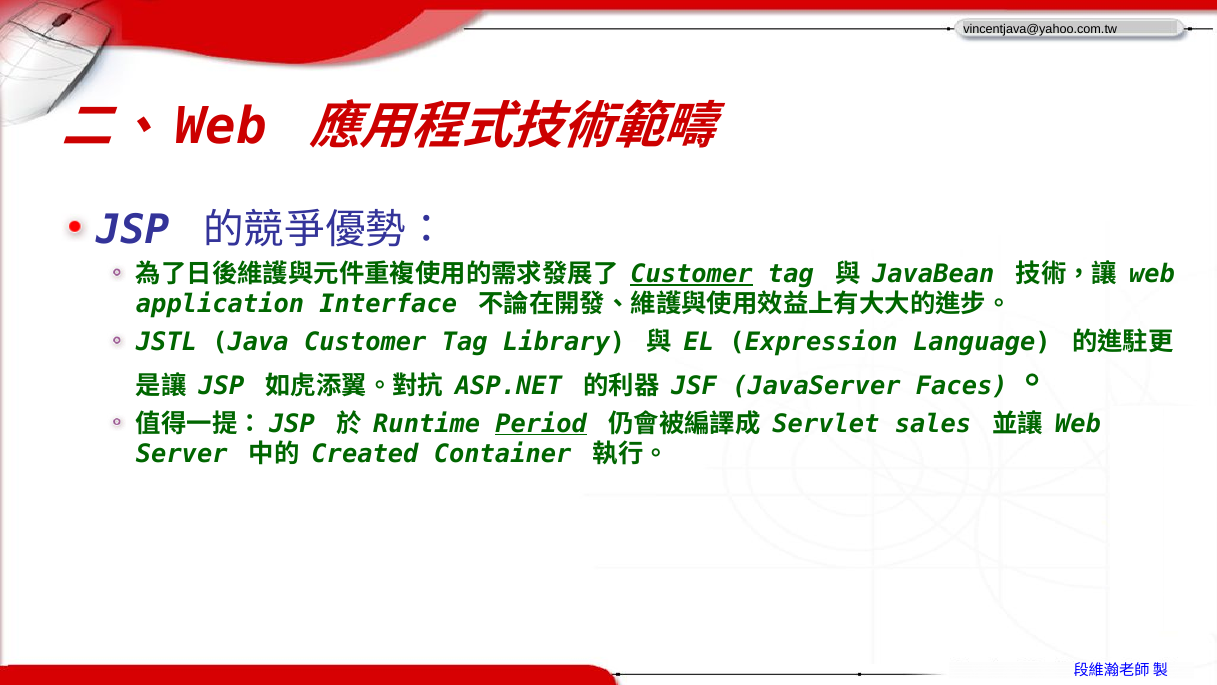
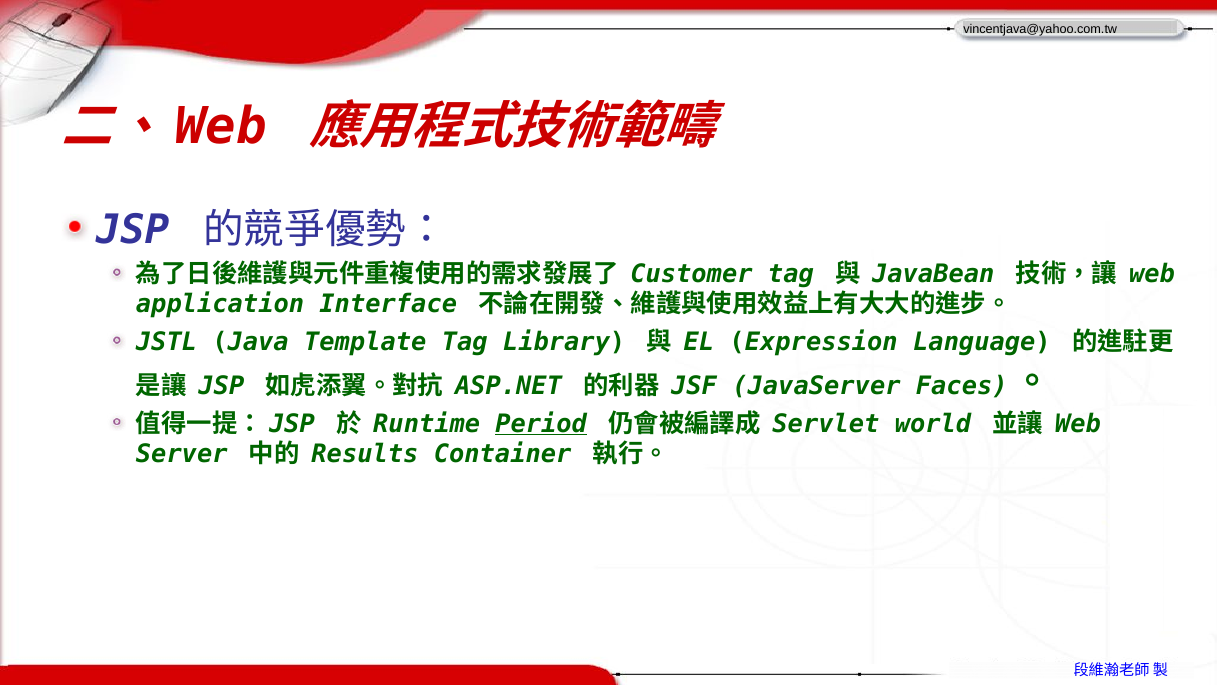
Customer at (691, 274) underline: present -> none
Java Customer: Customer -> Template
sales: sales -> world
Created: Created -> Results
